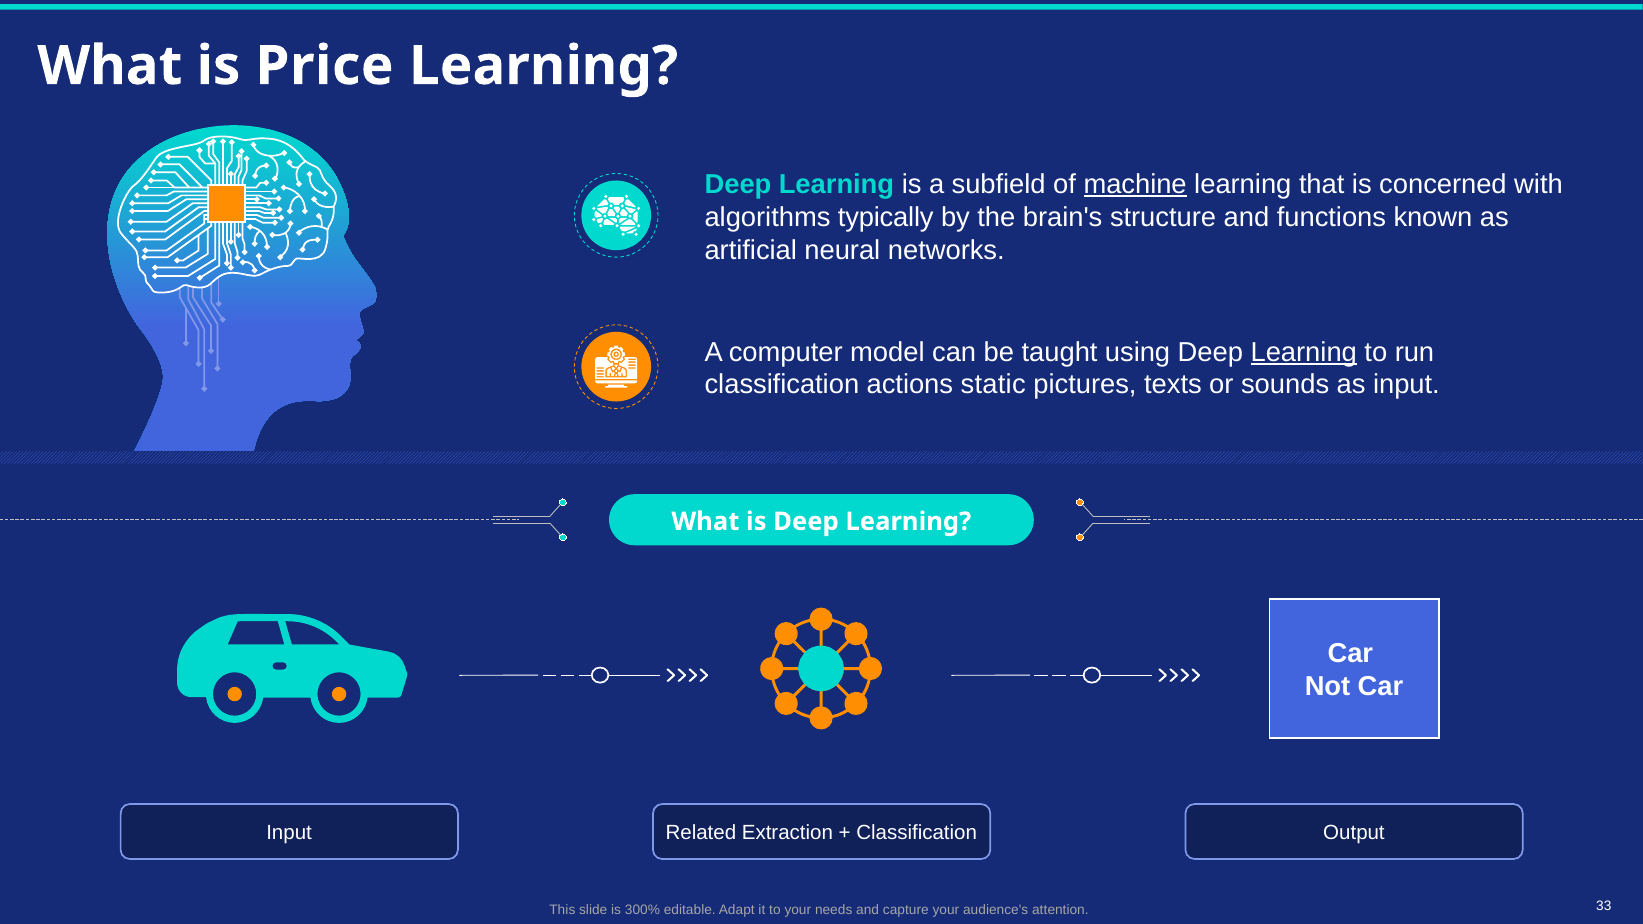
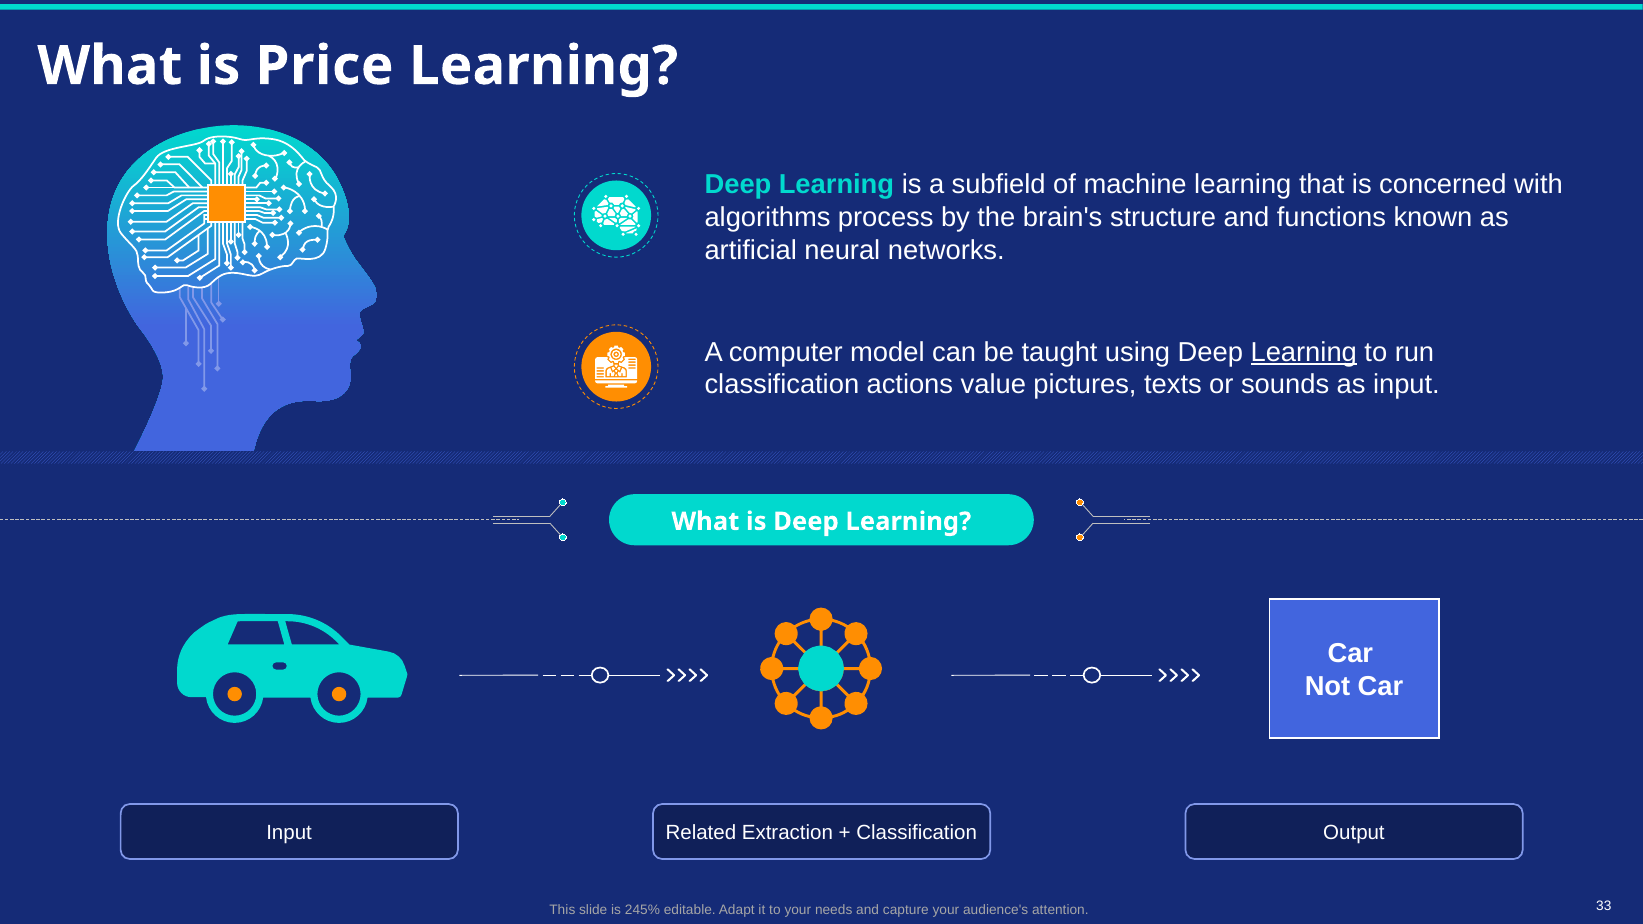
machine underline: present -> none
typically: typically -> process
static: static -> value
300%: 300% -> 245%
